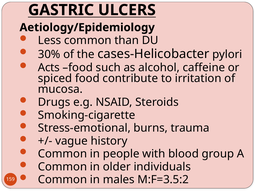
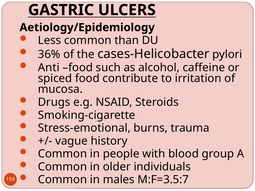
30%: 30% -> 36%
Acts: Acts -> Anti
M:F=3.5:2: M:F=3.5:2 -> M:F=3.5:7
